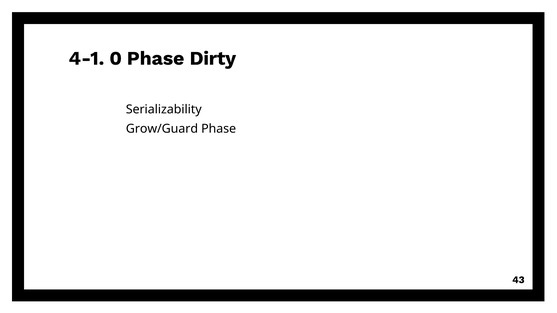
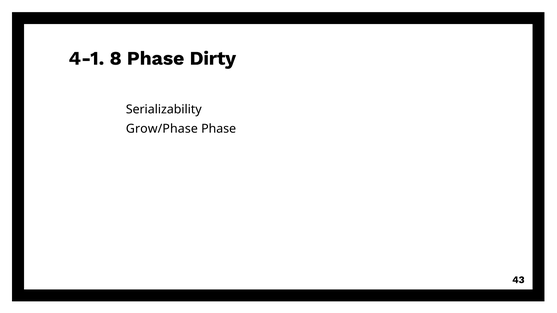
0: 0 -> 8
Grow/Guard: Grow/Guard -> Grow/Phase
